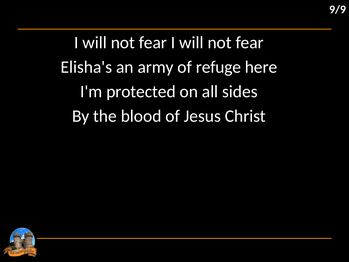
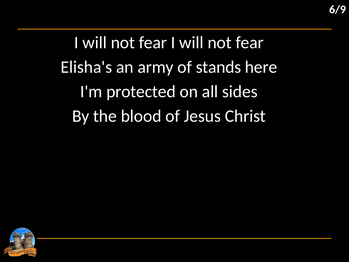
9/9: 9/9 -> 6/9
refuge: refuge -> stands
